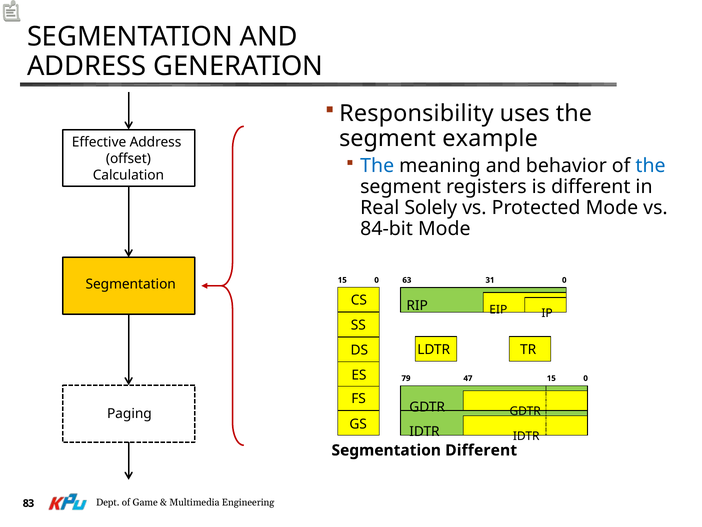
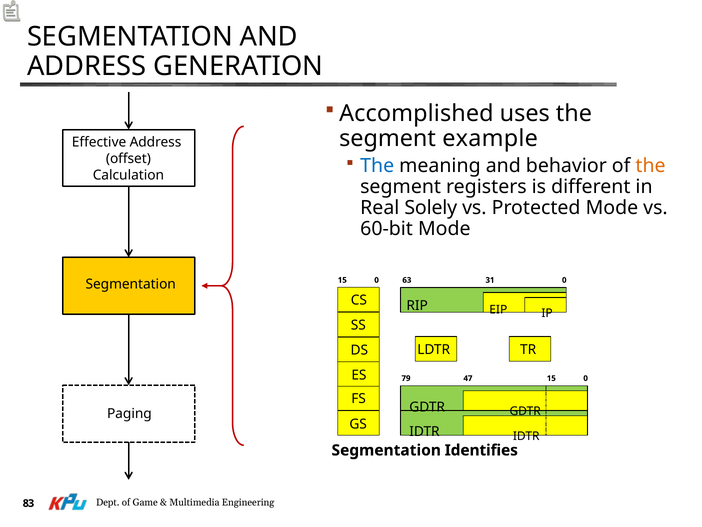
Responsibility: Responsibility -> Accomplished
the at (651, 166) colour: blue -> orange
84-bit: 84-bit -> 60-bit
Segmentation Different: Different -> Identifies
